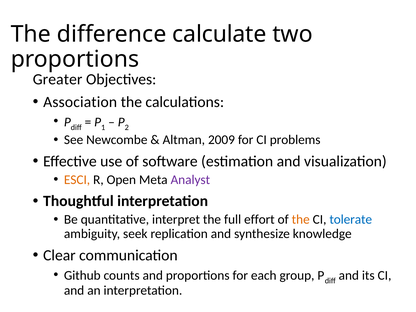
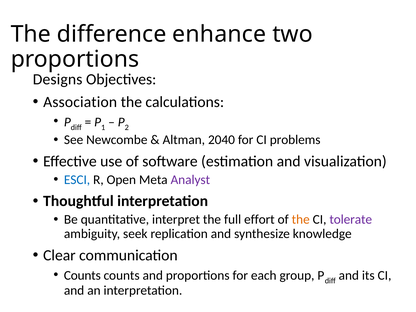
calculate: calculate -> enhance
Greater: Greater -> Designs
2009: 2009 -> 2040
ESCI colour: orange -> blue
tolerate colour: blue -> purple
Github at (82, 276): Github -> Counts
